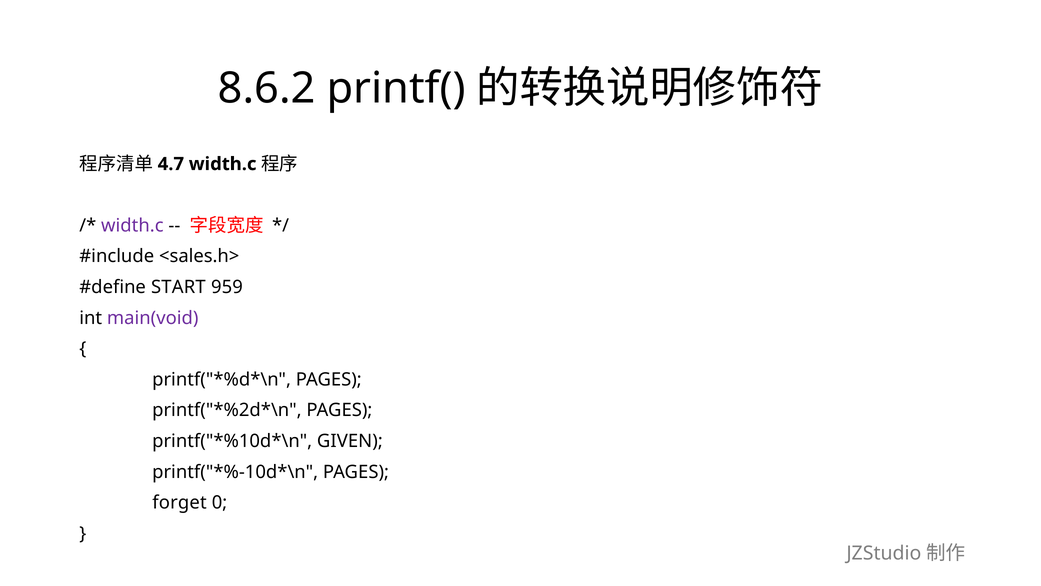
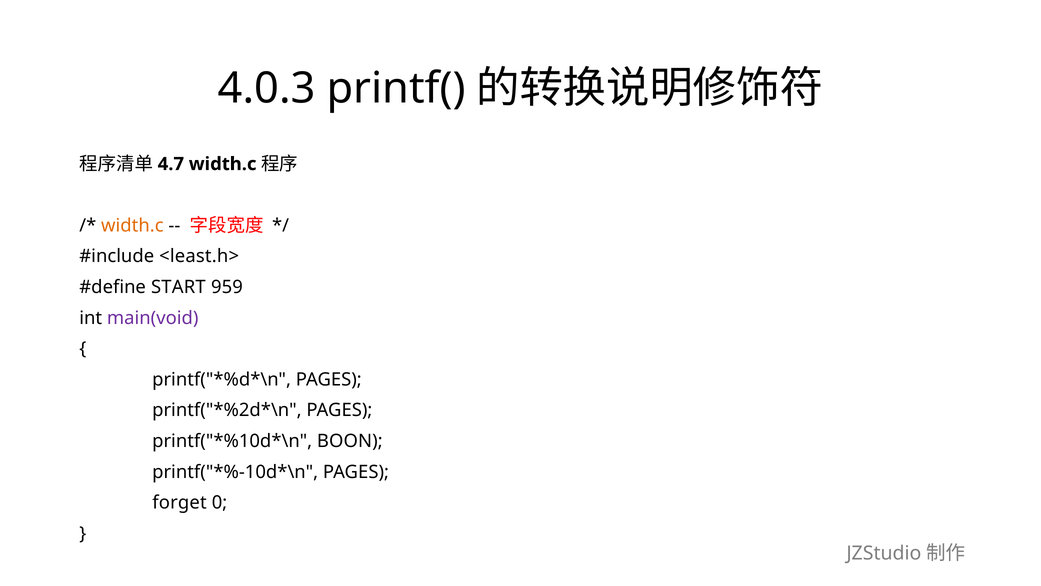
8.6.2: 8.6.2 -> 4.0.3
width.c at (132, 225) colour: purple -> orange
<sales.h>: <sales.h> -> <least.h>
GIVEN: GIVEN -> BOON
